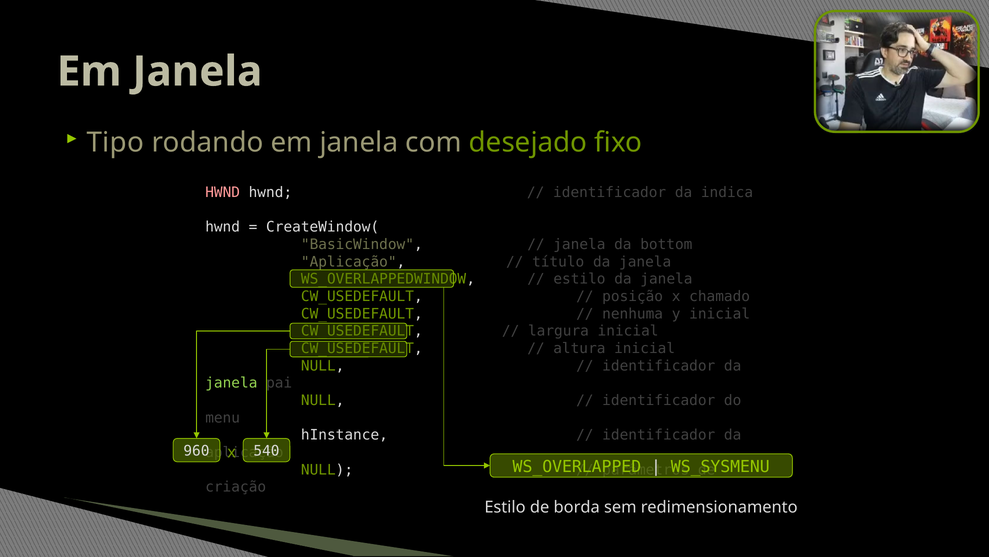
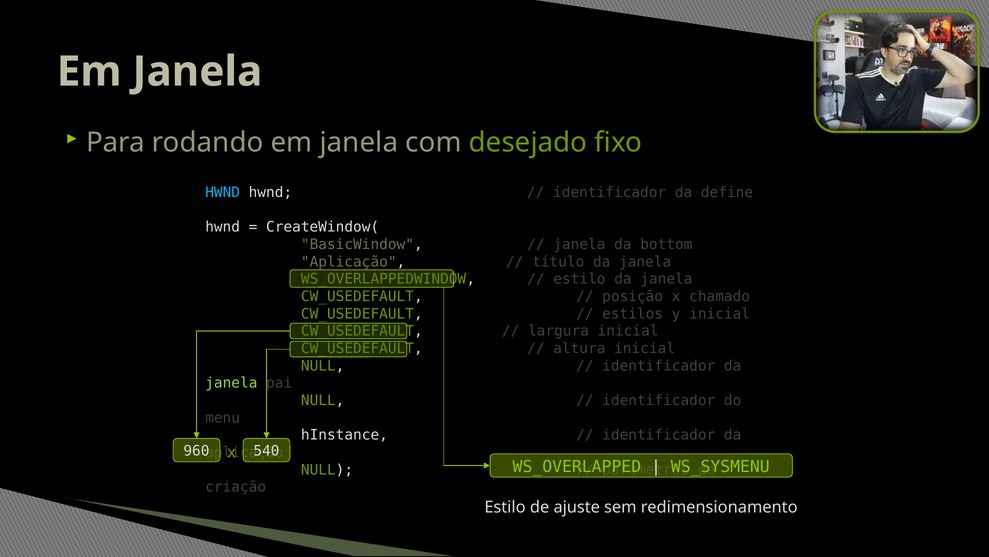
Tipo: Tipo -> Para
HWND at (223, 192) colour: pink -> light blue
indica: indica -> define
nenhuma: nenhuma -> estilos
borda: borda -> ajuste
